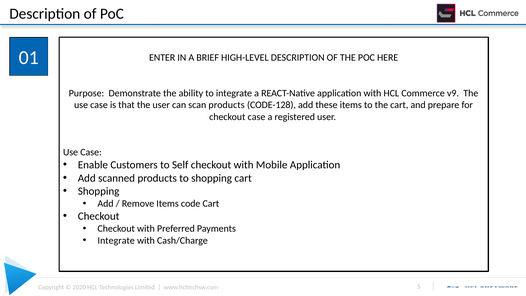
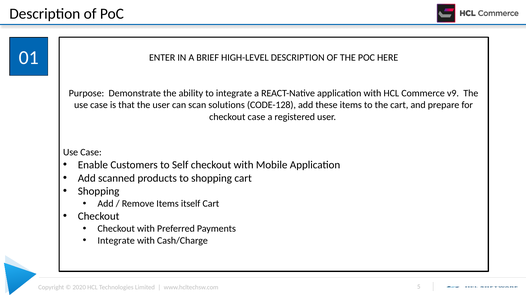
scan products: products -> solutions
code: code -> itself
